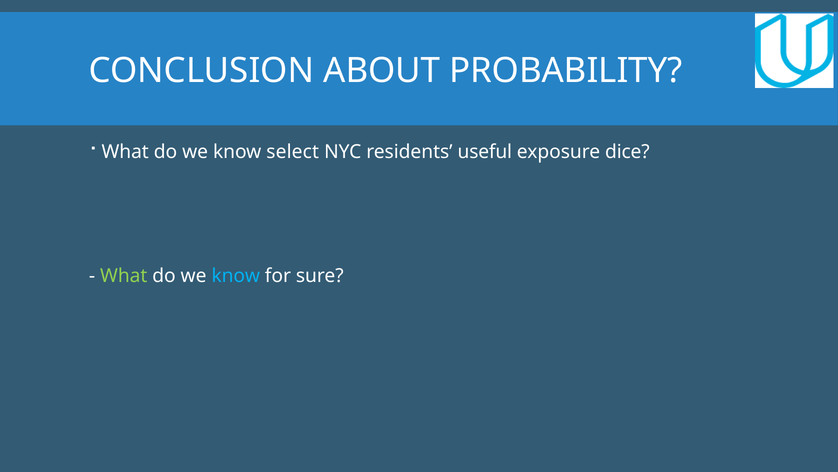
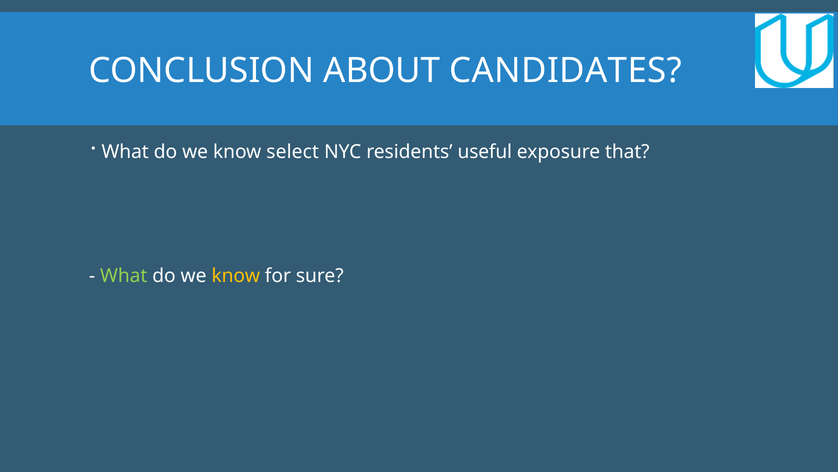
PROBABILITY: PROBABILITY -> CANDIDATES
dice: dice -> that
know at (236, 276) colour: light blue -> yellow
